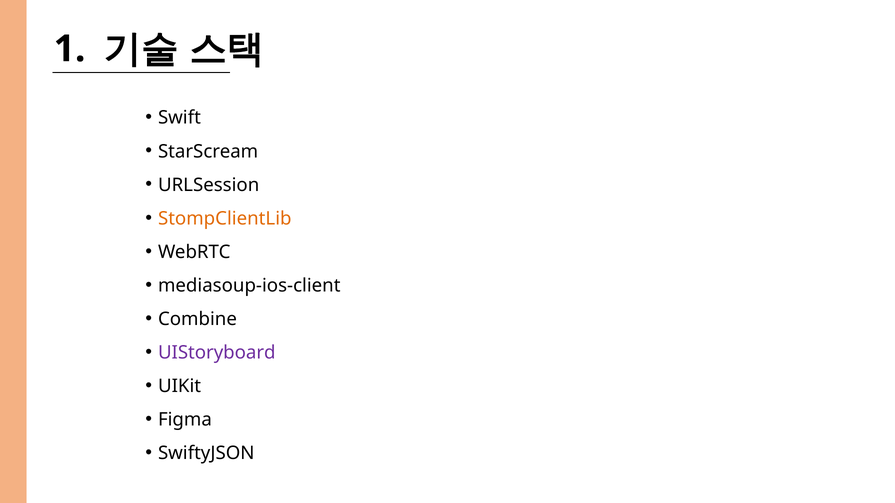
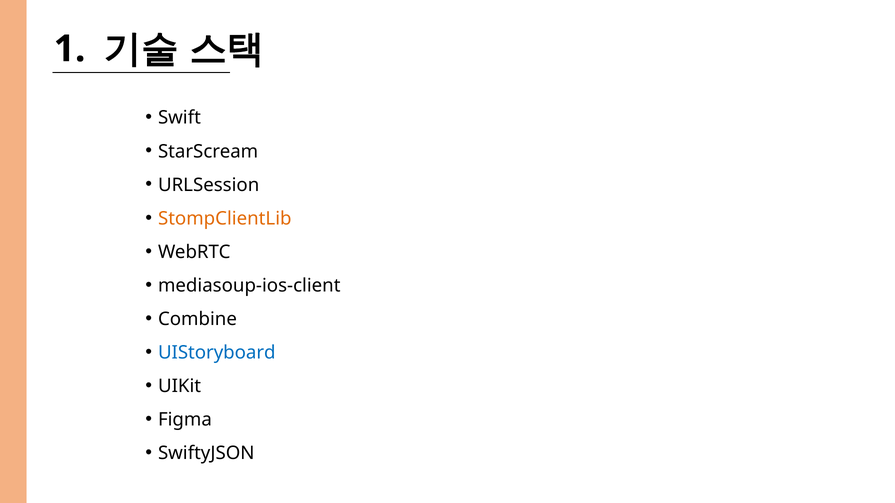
UIStoryboard colour: purple -> blue
